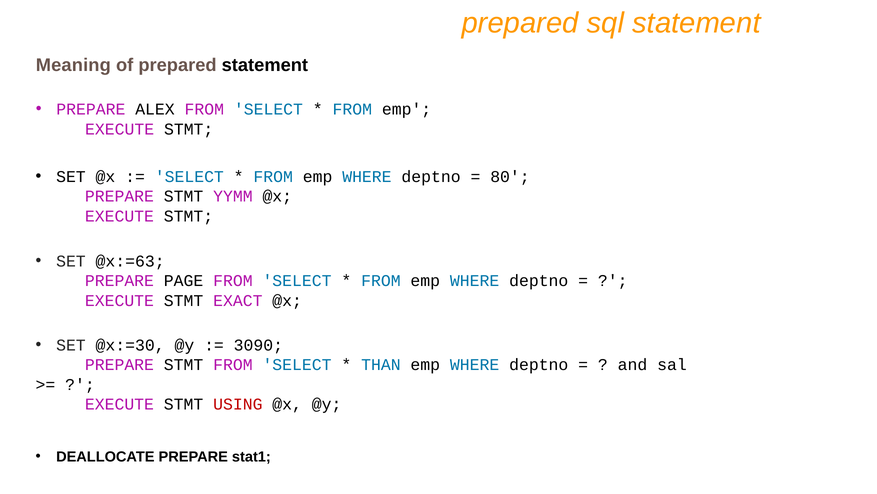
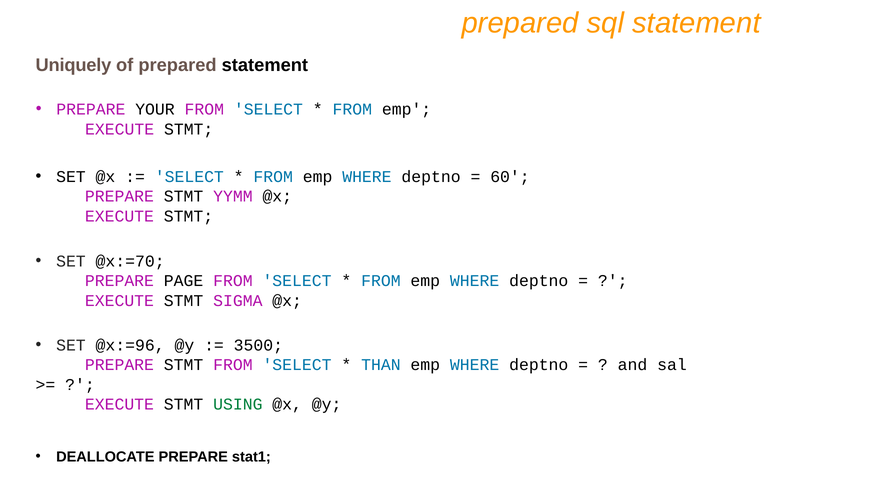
Meaning: Meaning -> Uniquely
ALEX: ALEX -> YOUR
80: 80 -> 60
@x:=63: @x:=63 -> @x:=70
EXACT: EXACT -> SIGMA
@x:=30: @x:=30 -> @x:=96
3090: 3090 -> 3500
USING colour: red -> green
